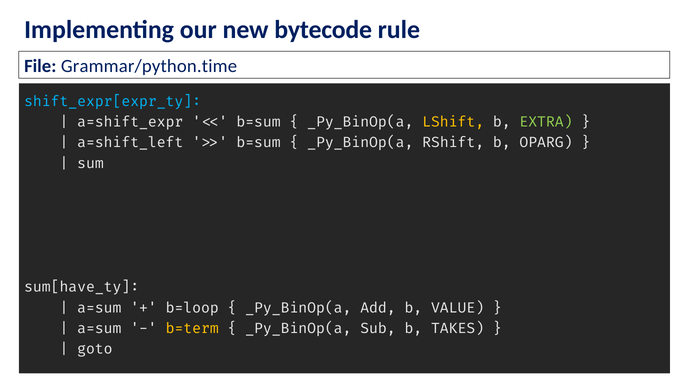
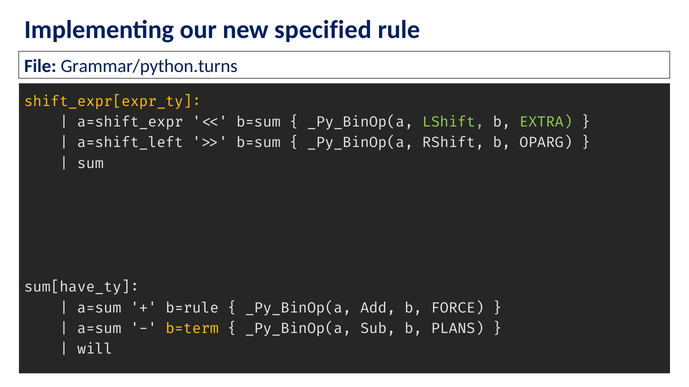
bytecode: bytecode -> specified
Grammar/python.time: Grammar/python.time -> Grammar/python.turns
shift_expr[expr_ty colour: light blue -> yellow
LShift colour: yellow -> light green
b=loop: b=loop -> b=rule
VALUE: VALUE -> FORCE
TAKES: TAKES -> PLANS
goto: goto -> will
